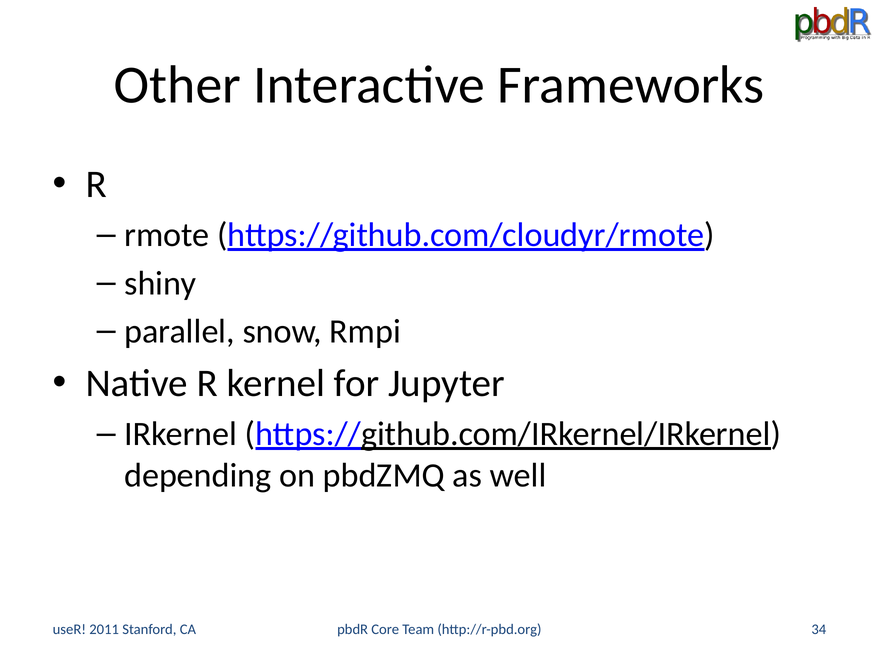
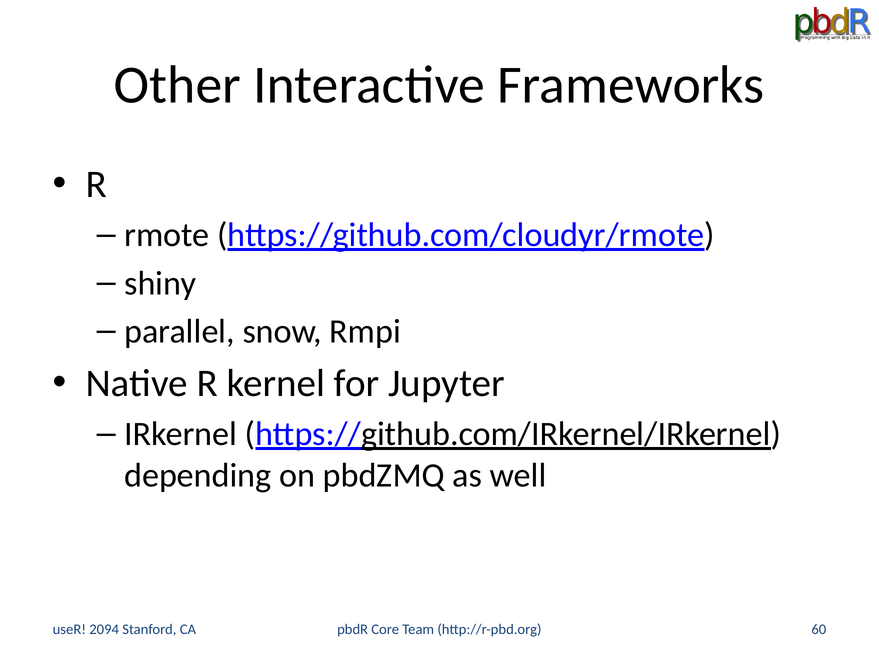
34: 34 -> 60
2011: 2011 -> 2094
